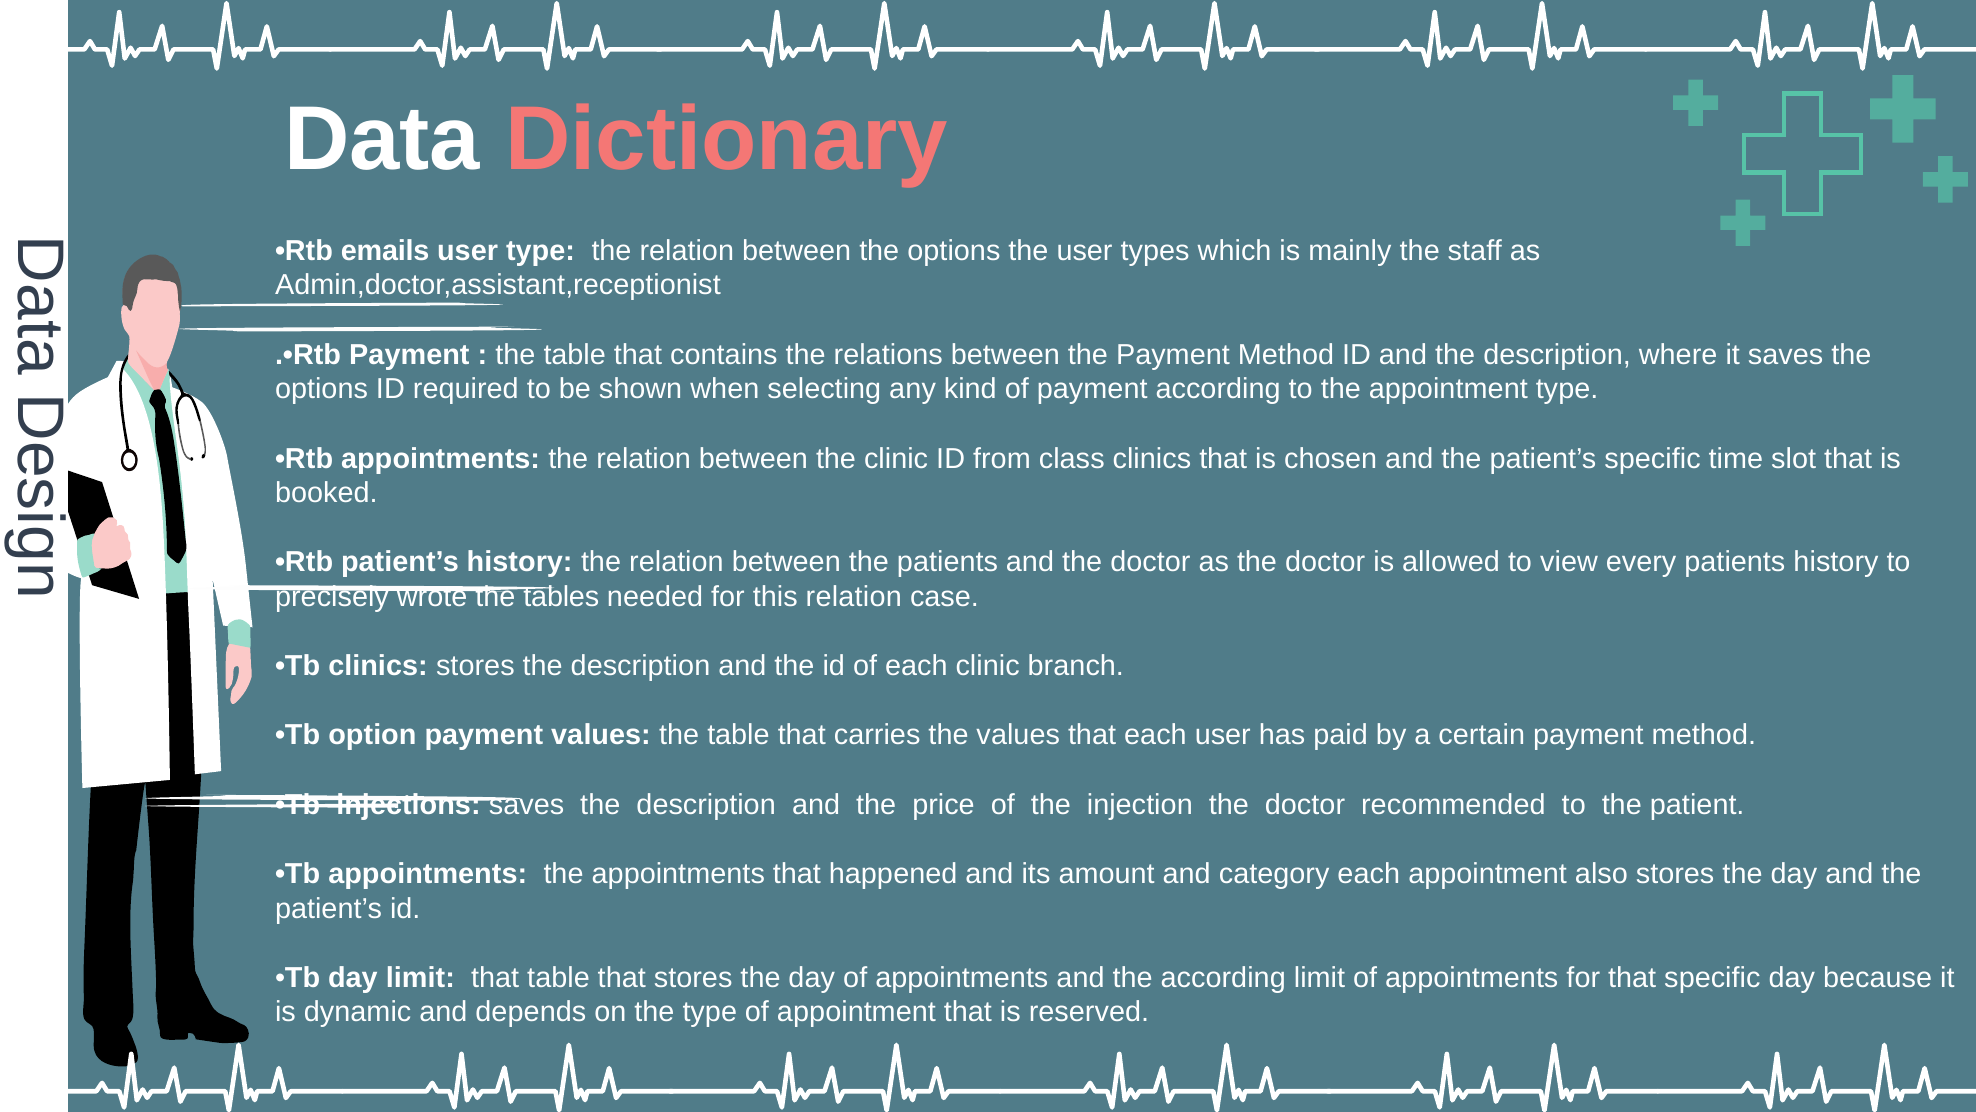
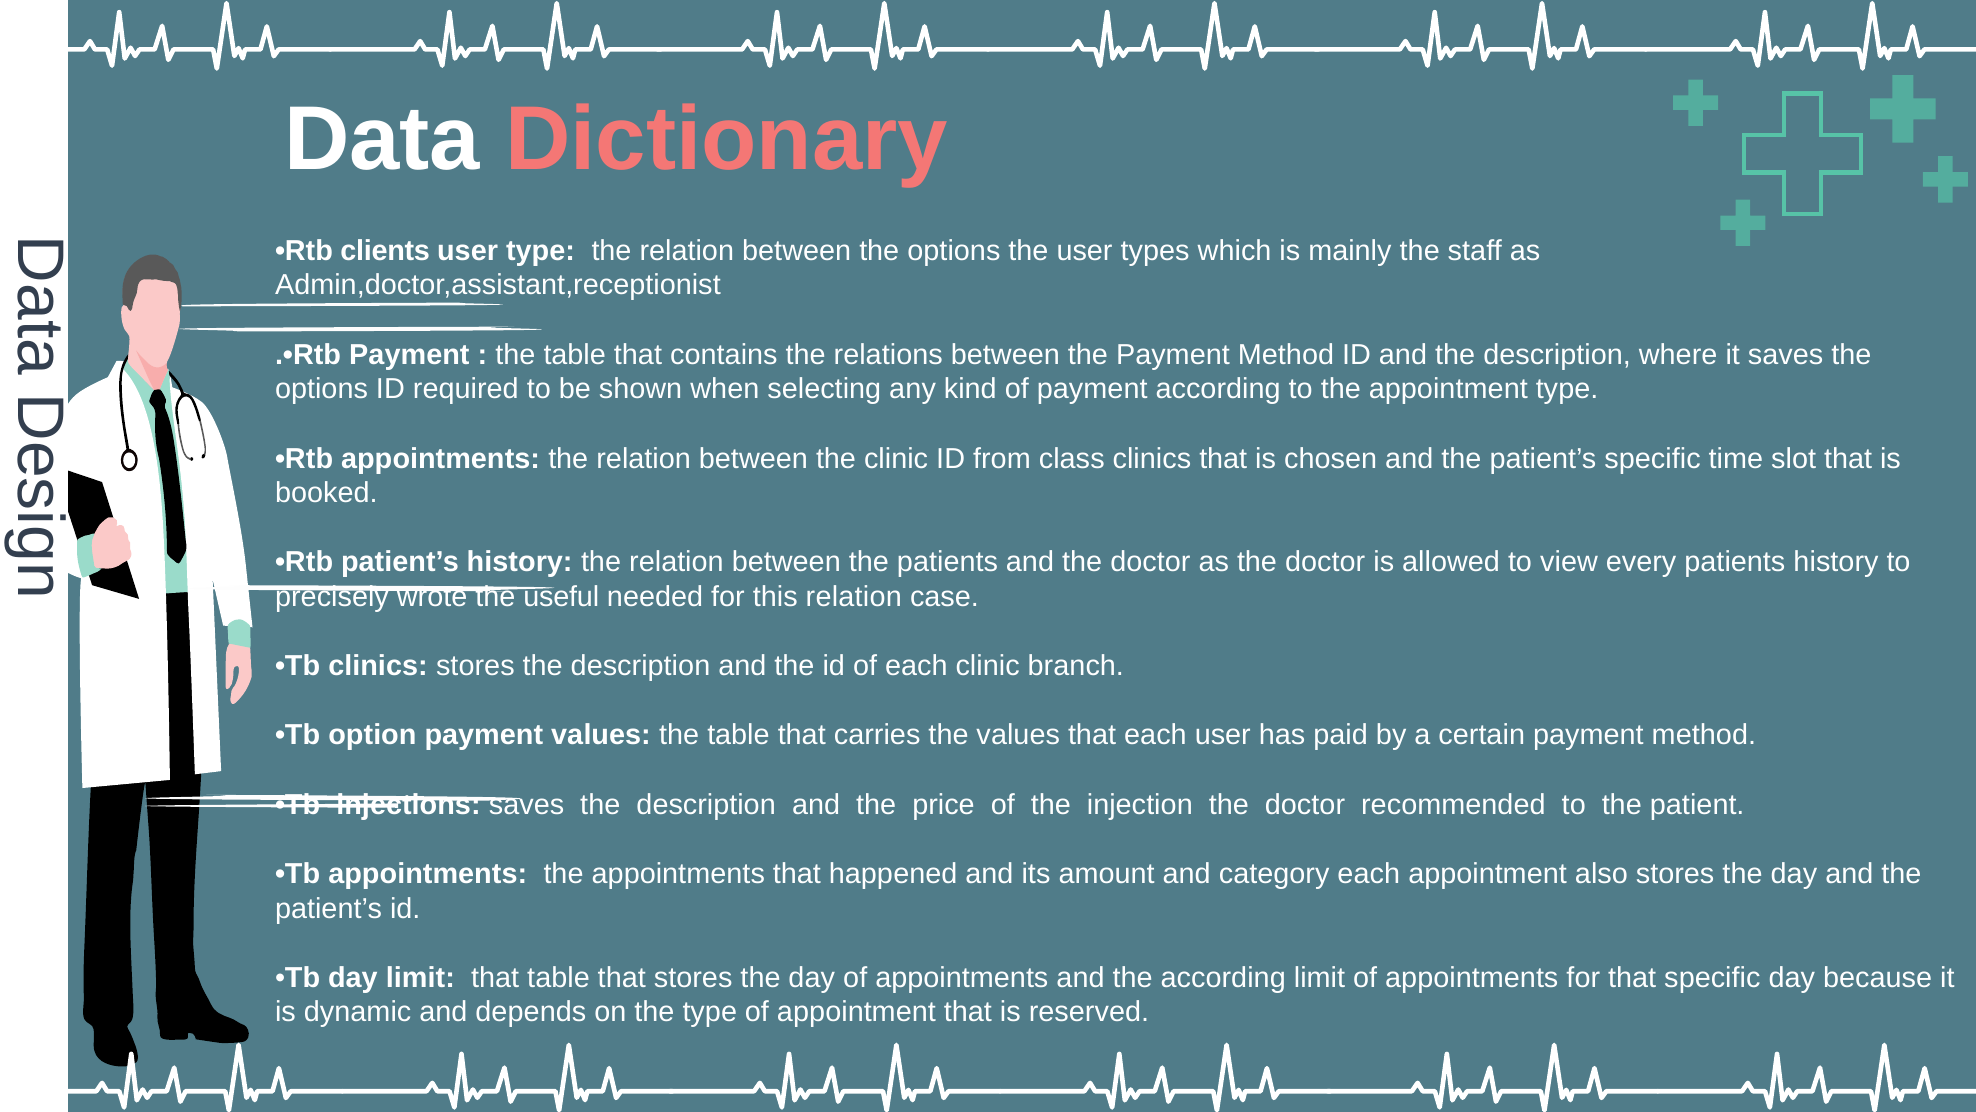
emails: emails -> clients
tables: tables -> useful
